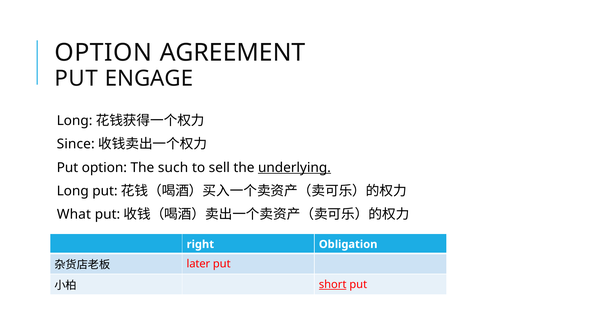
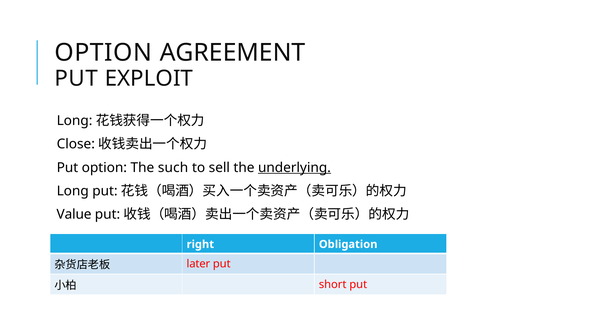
ENGAGE: ENGAGE -> EXPLOIT
Since: Since -> Close
What: What -> Value
short underline: present -> none
